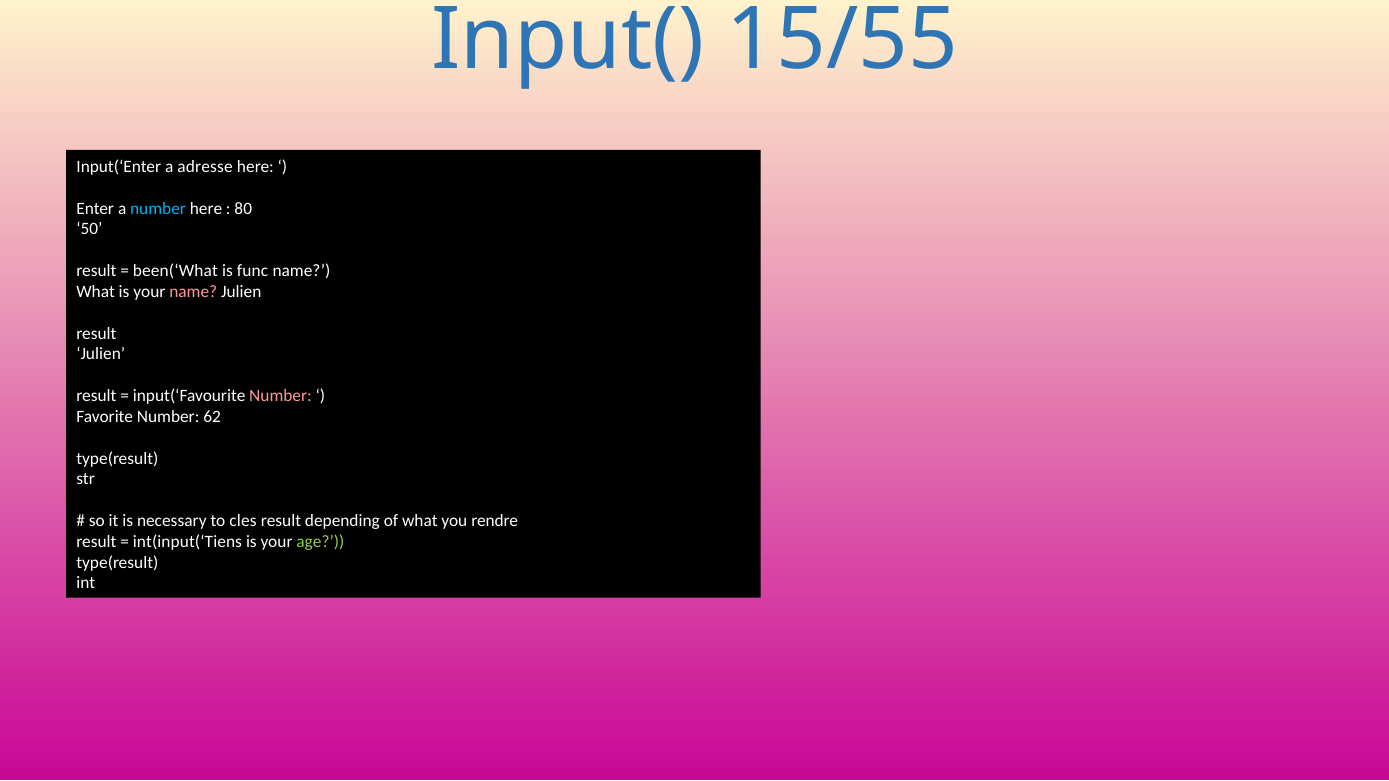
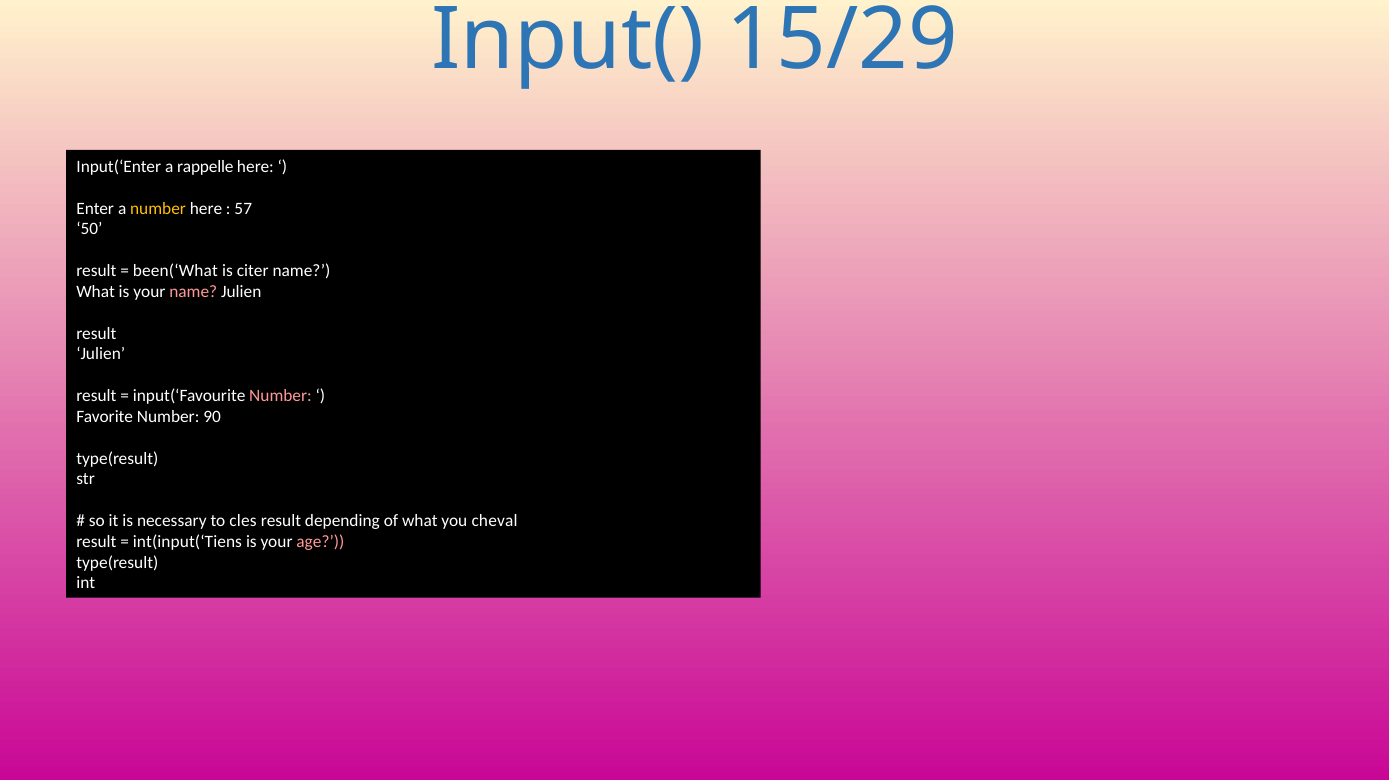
15/55: 15/55 -> 15/29
adresse: adresse -> rappelle
number at (158, 208) colour: light blue -> yellow
80: 80 -> 57
func: func -> citer
62: 62 -> 90
rendre: rendre -> cheval
age colour: light green -> pink
